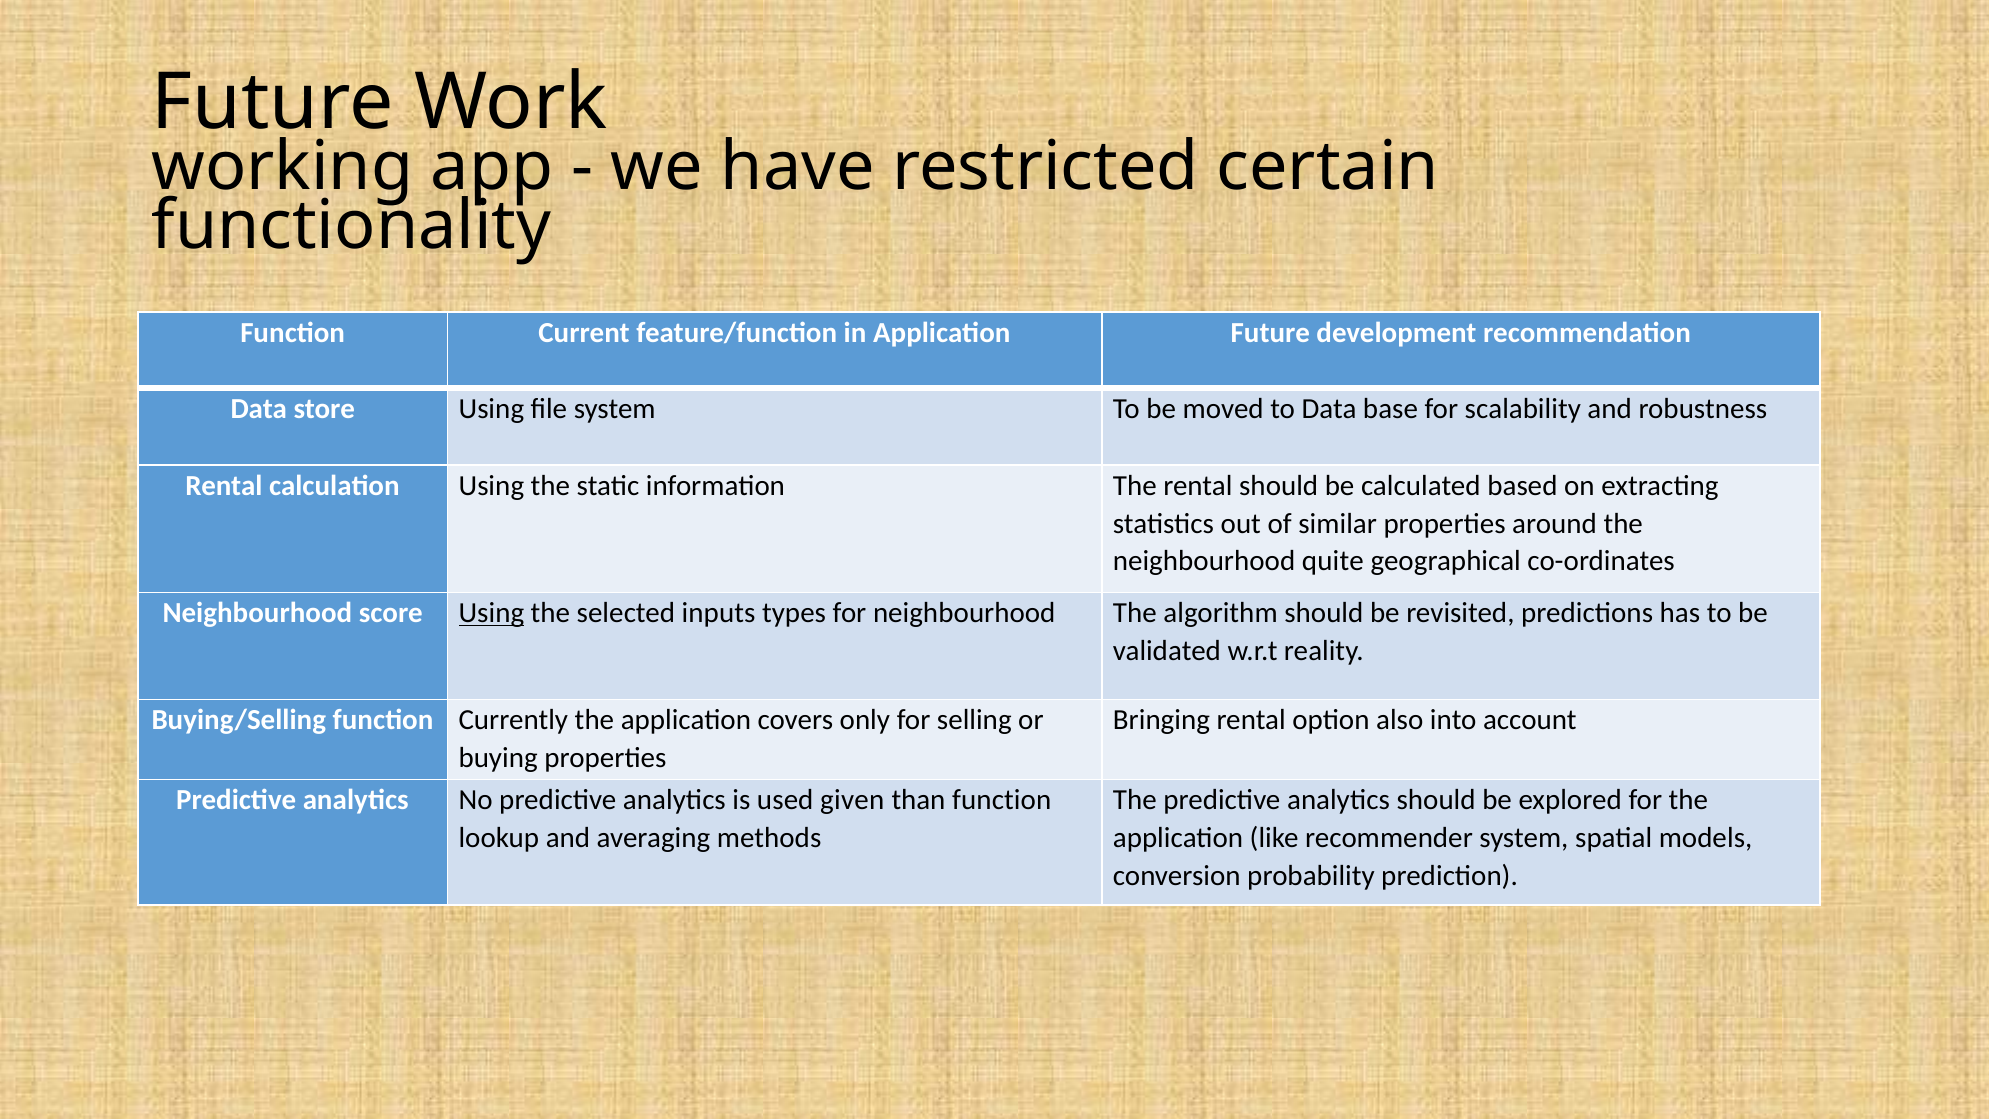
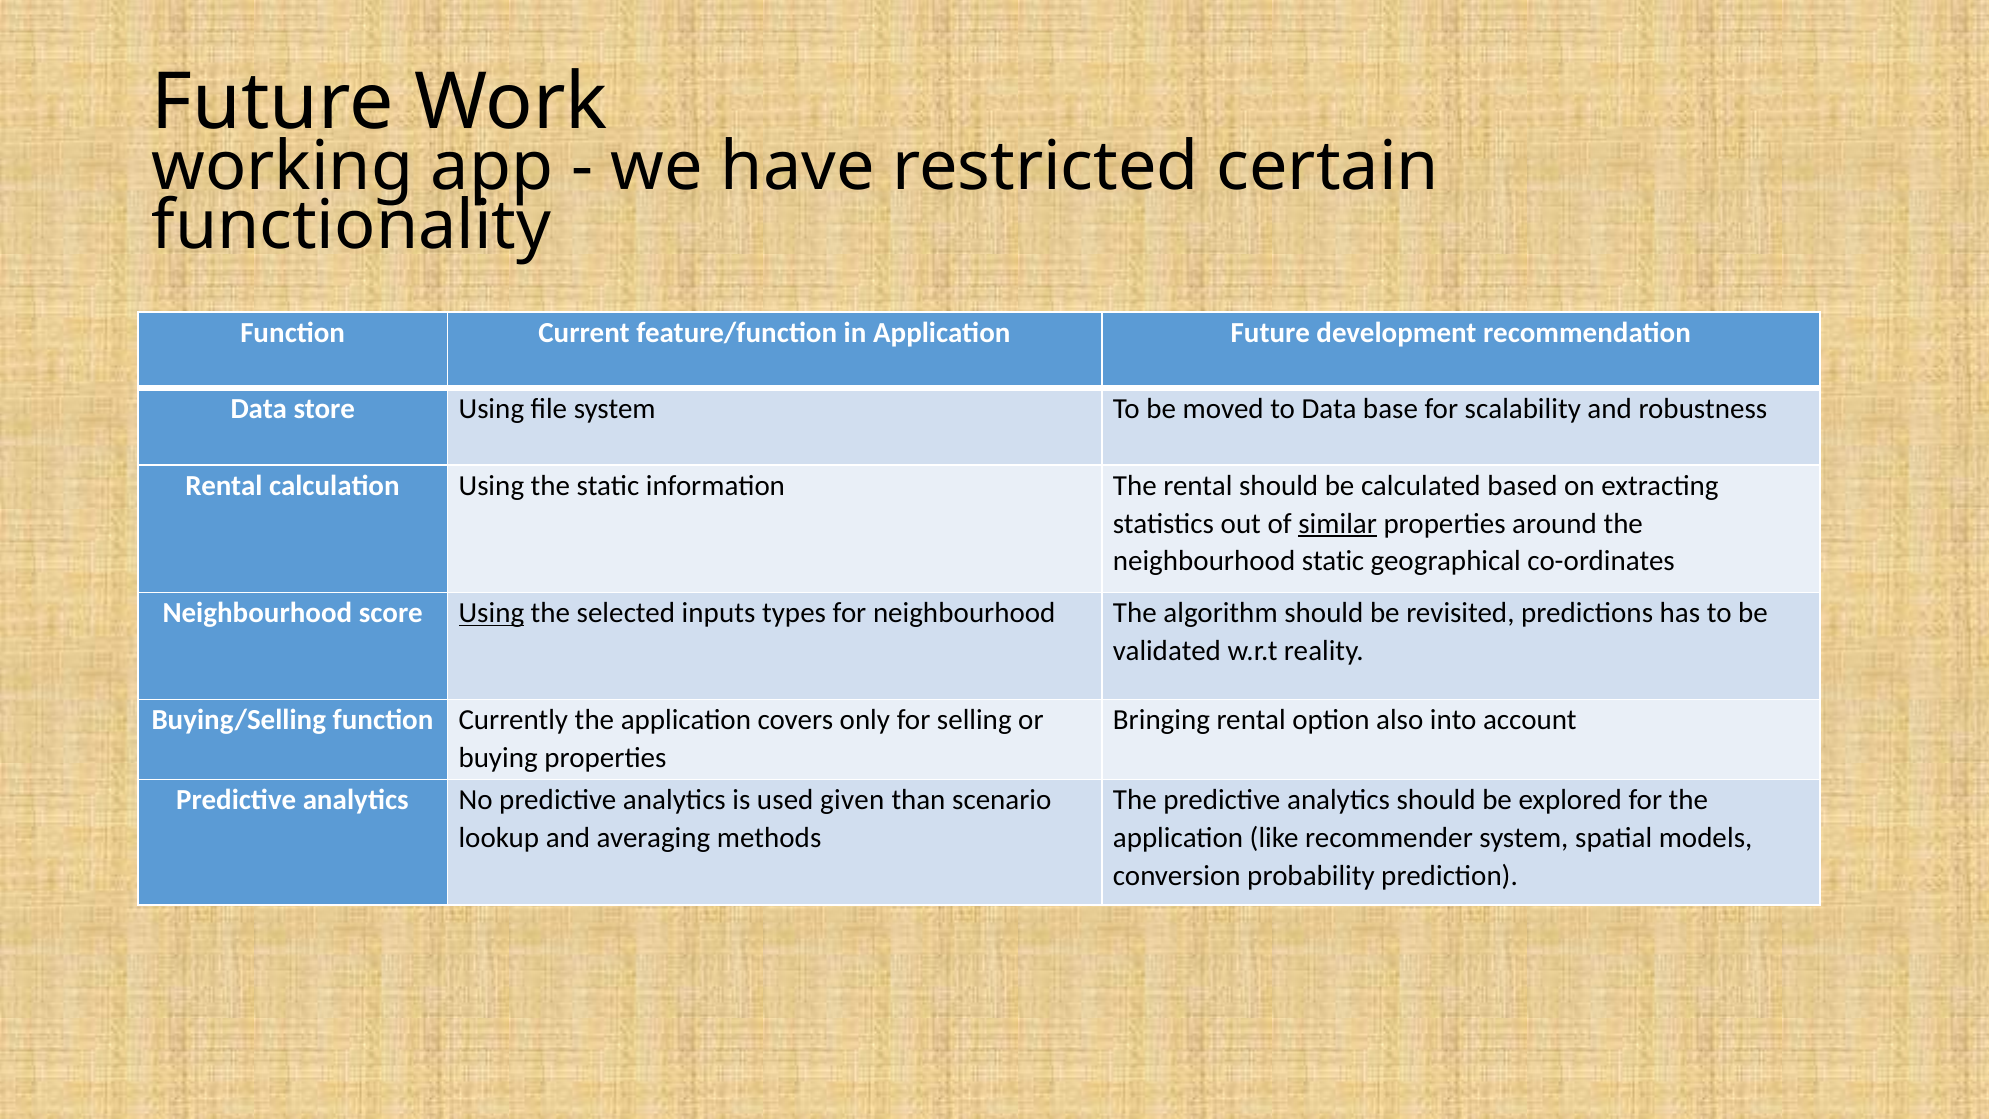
similar underline: none -> present
neighbourhood quite: quite -> static
than function: function -> scenario
